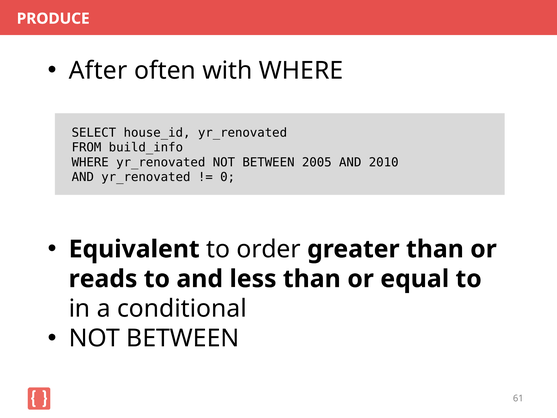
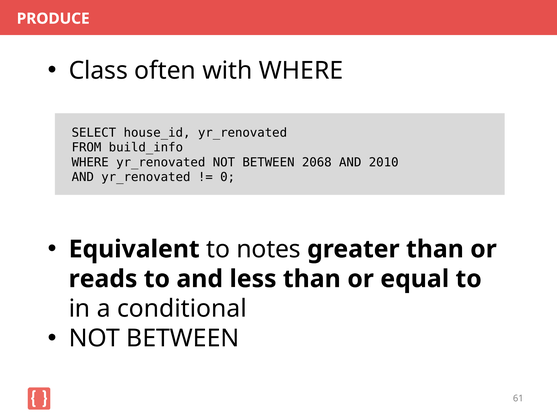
After: After -> Class
2005: 2005 -> 2068
order: order -> notes
